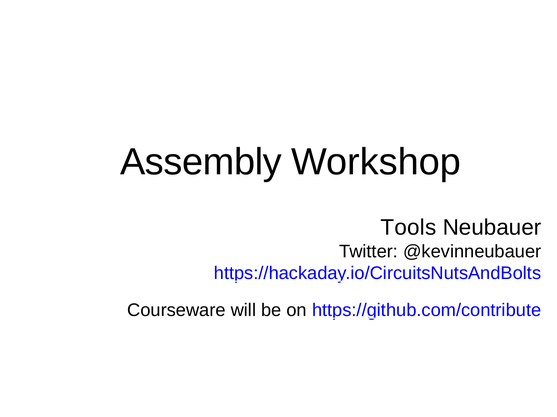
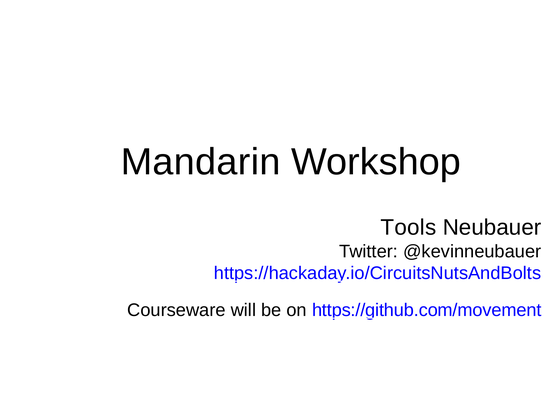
Assembly: Assembly -> Mandarin
https://github.com/contribute: https://github.com/contribute -> https://github.com/movement
